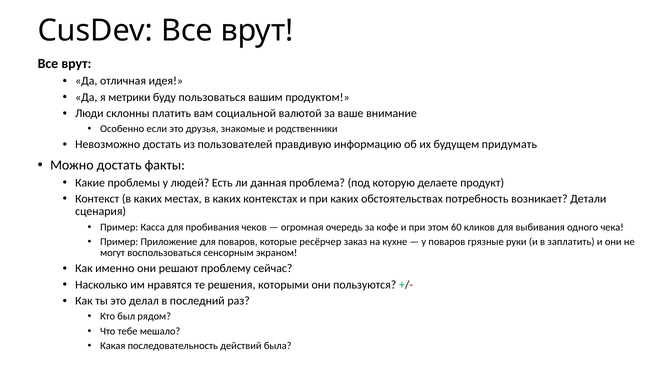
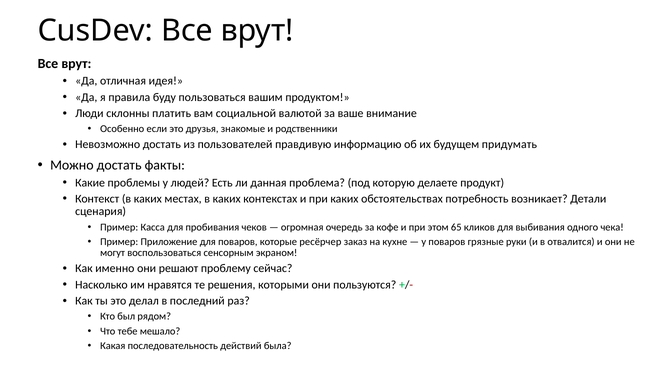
метрики: метрики -> правила
60: 60 -> 65
заплатить: заплатить -> отвалится
